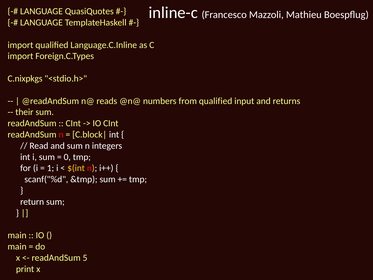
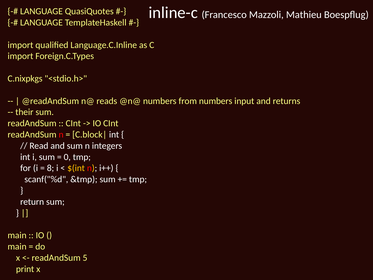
from qualified: qualified -> numbers
1: 1 -> 8
